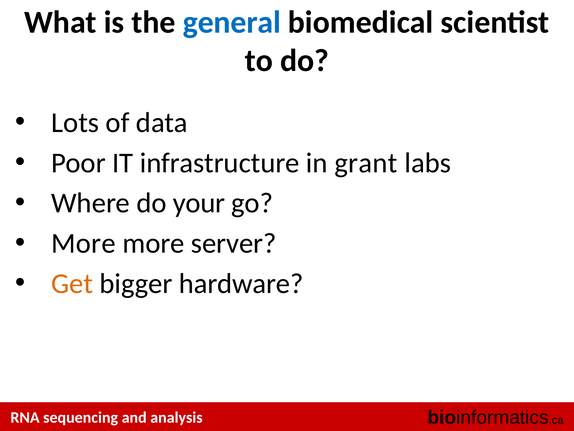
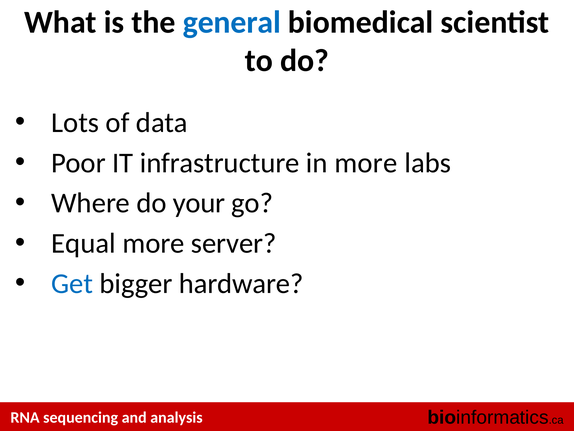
in grant: grant -> more
More at (83, 243): More -> Equal
Get colour: orange -> blue
